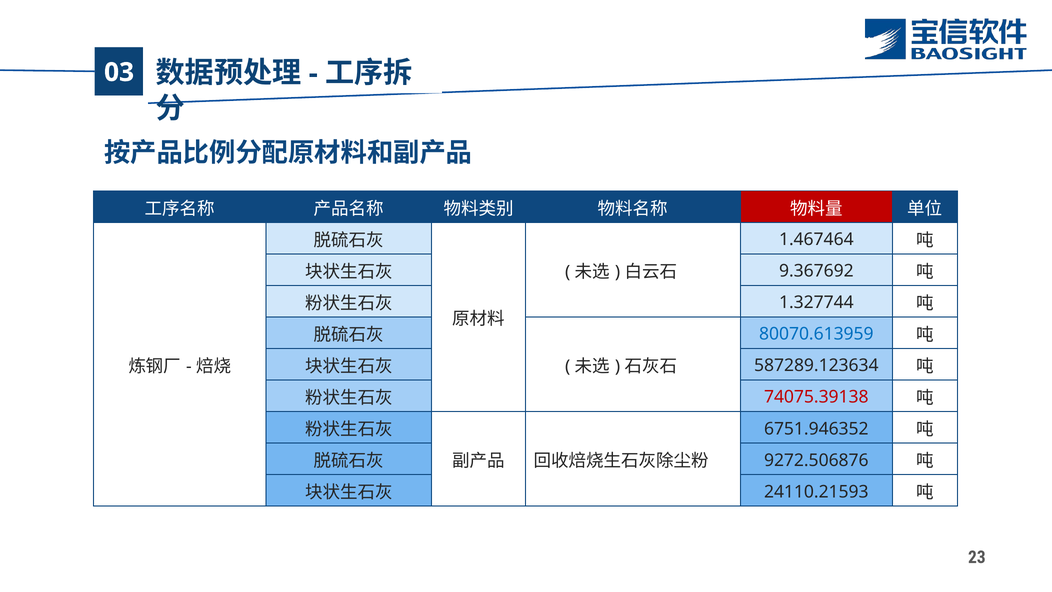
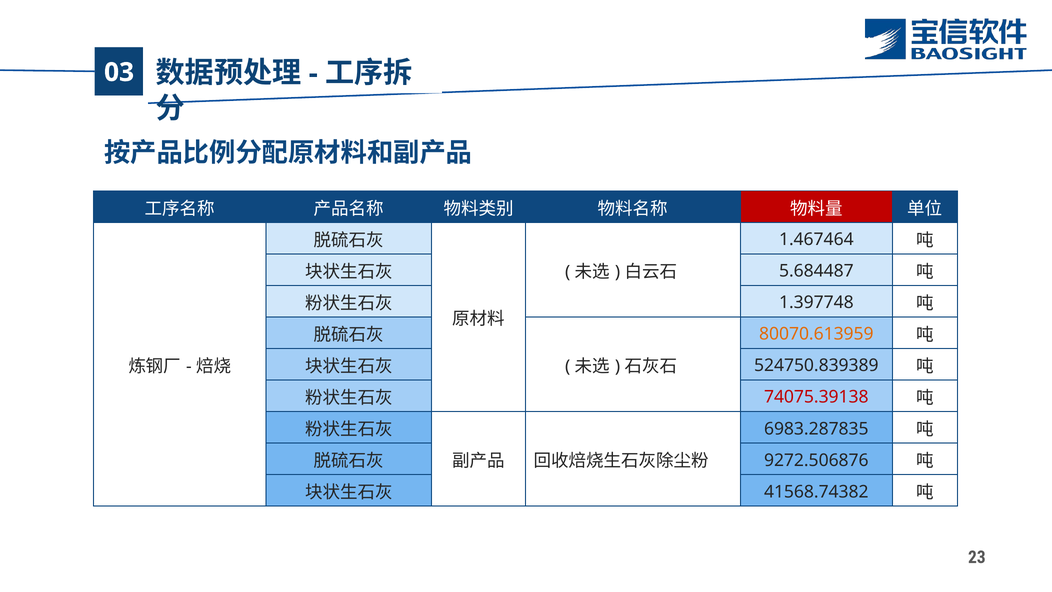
9.367692: 9.367692 -> 5.684487
1.327744: 1.327744 -> 1.397748
80070.613959 colour: blue -> orange
587289.123634: 587289.123634 -> 524750.839389
6751.946352: 6751.946352 -> 6983.287835
24110.21593: 24110.21593 -> 41568.74382
